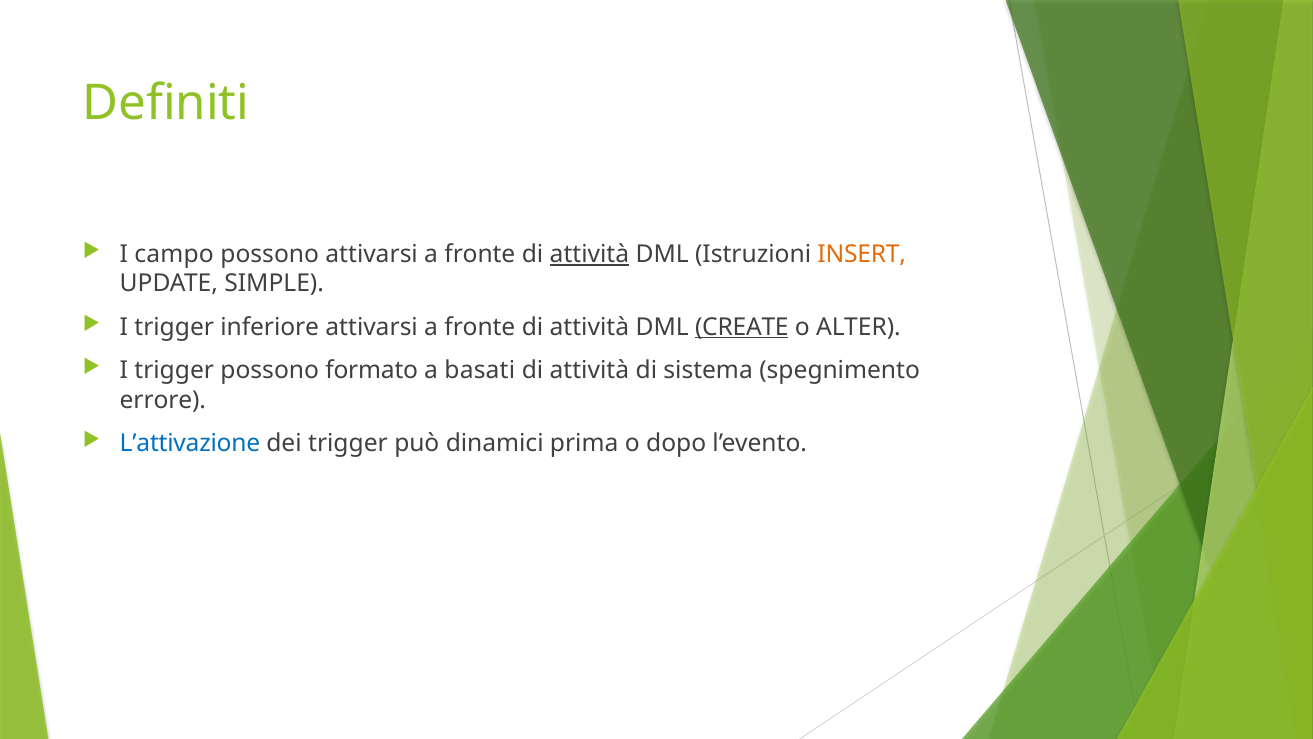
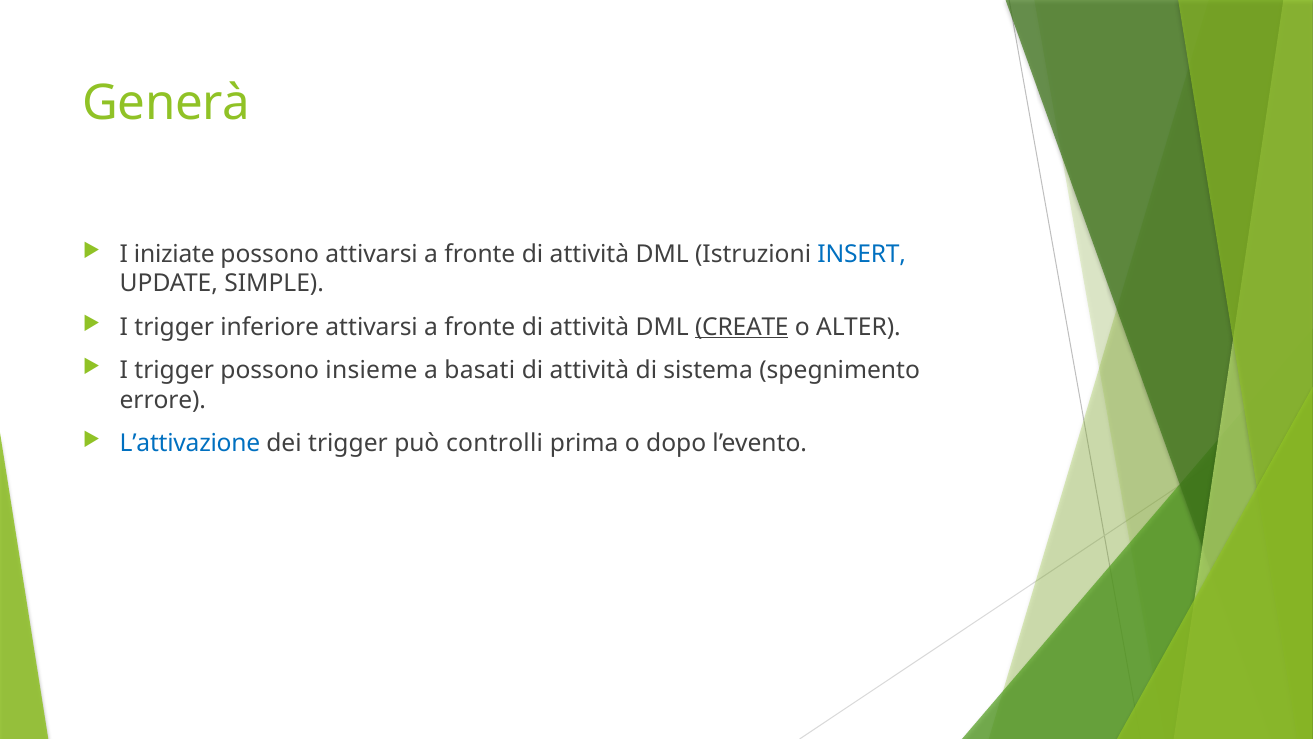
Definiti: Definiti -> Generà
campo: campo -> iniziate
attività at (589, 254) underline: present -> none
INSERT colour: orange -> blue
formato: formato -> insieme
dinamici: dinamici -> controlli
